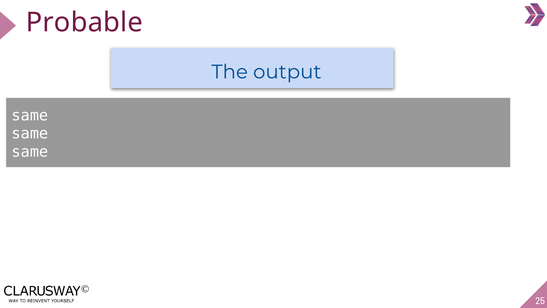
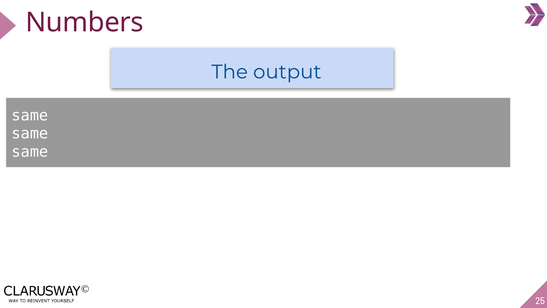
Probable: Probable -> Numbers
